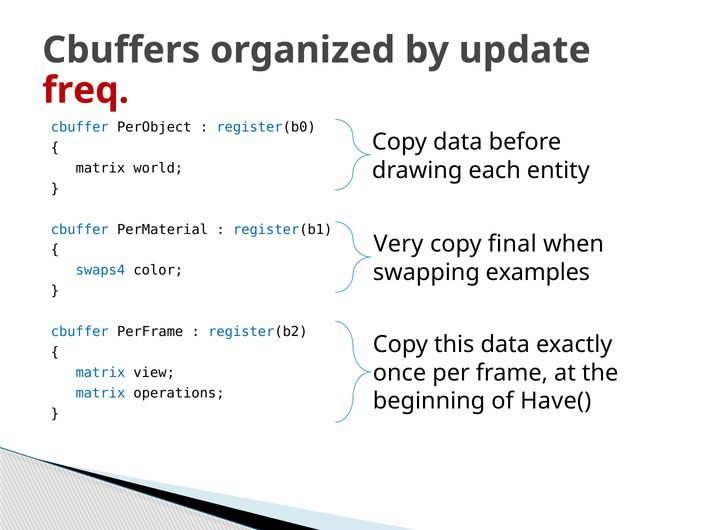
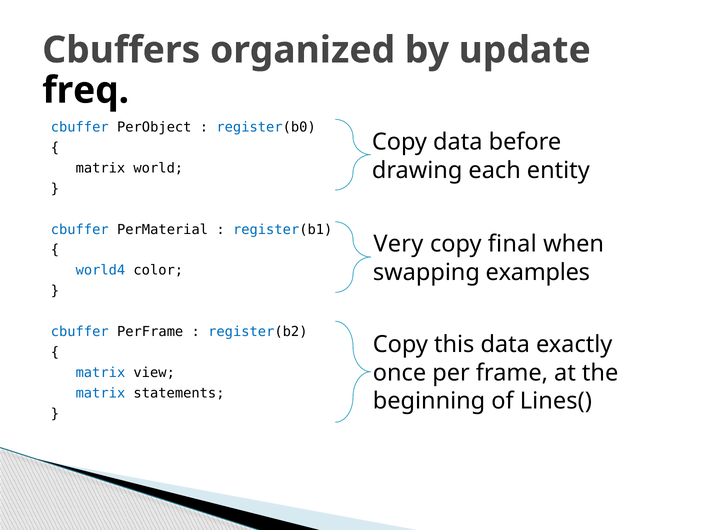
freq colour: red -> black
swaps4: swaps4 -> world4
operations: operations -> statements
Have(: Have( -> Lines(
